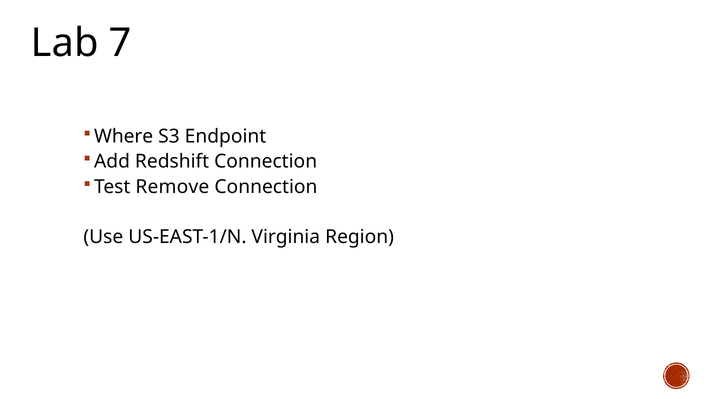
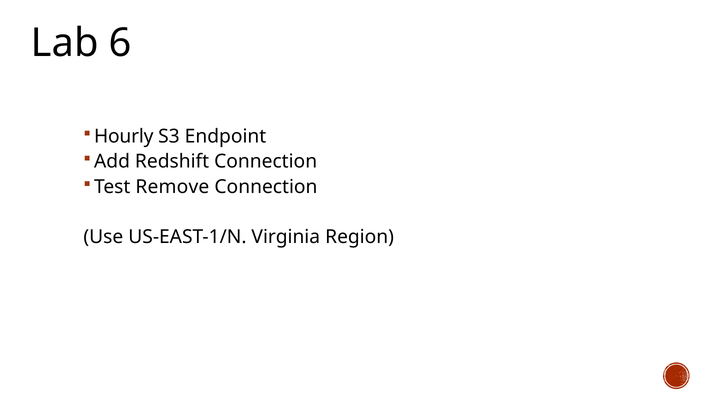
7: 7 -> 6
Where: Where -> Hourly
